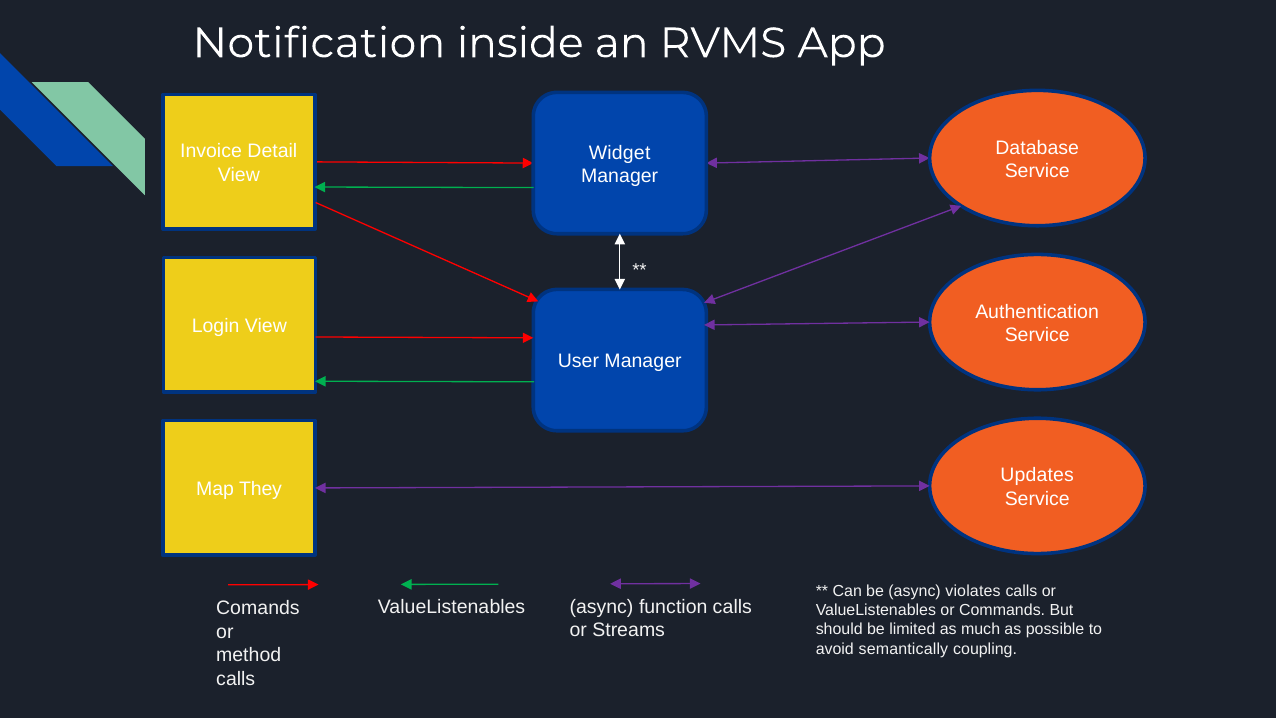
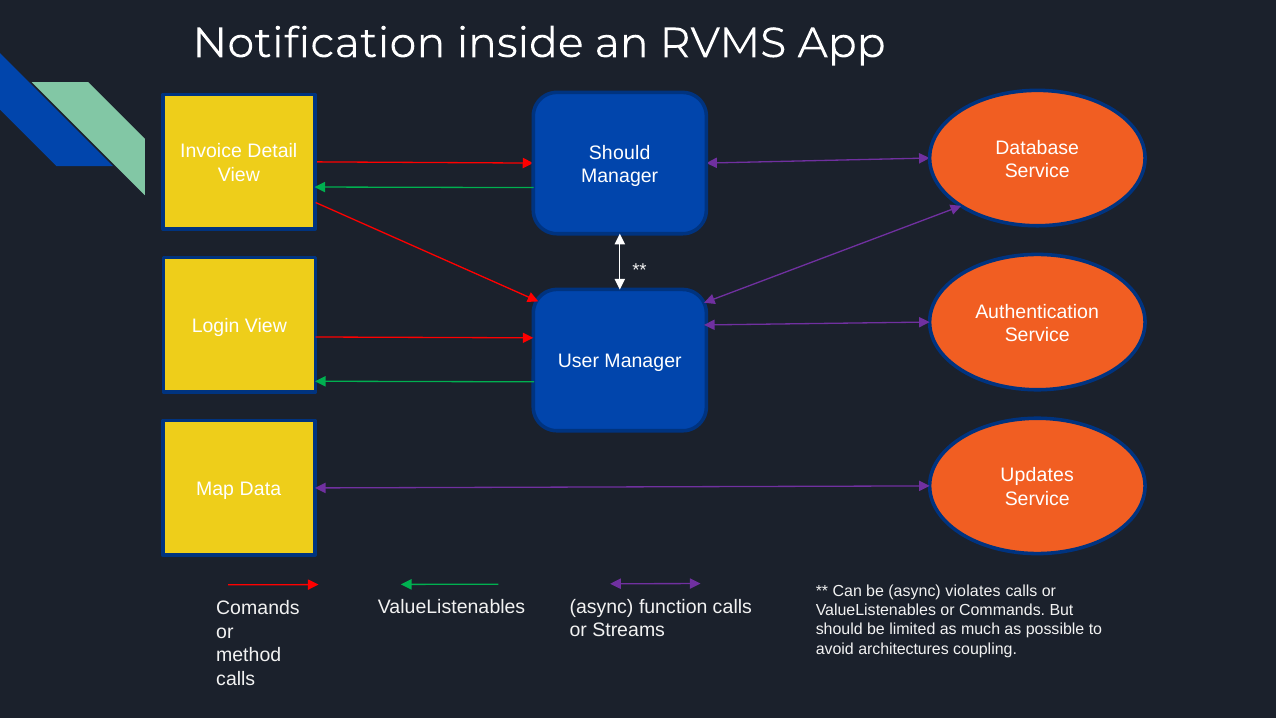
Widget at (620, 153): Widget -> Should
They: They -> Data
semantically: semantically -> architectures
